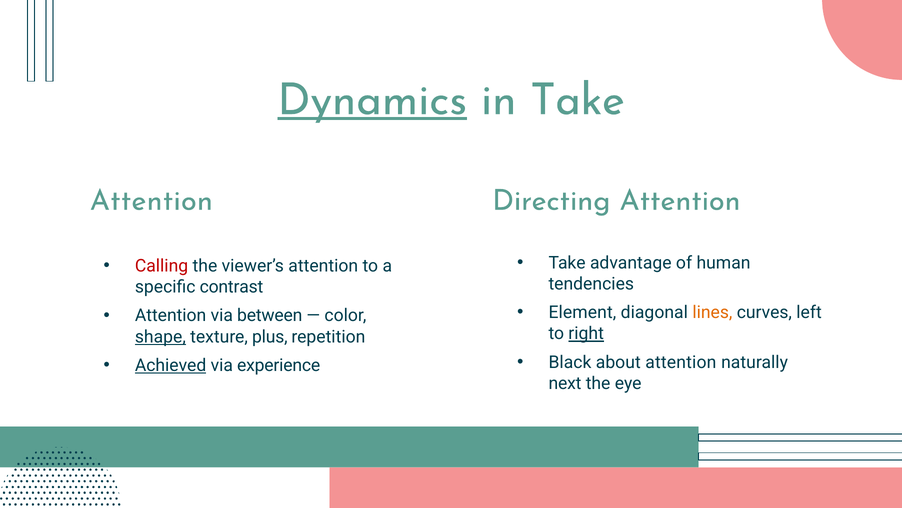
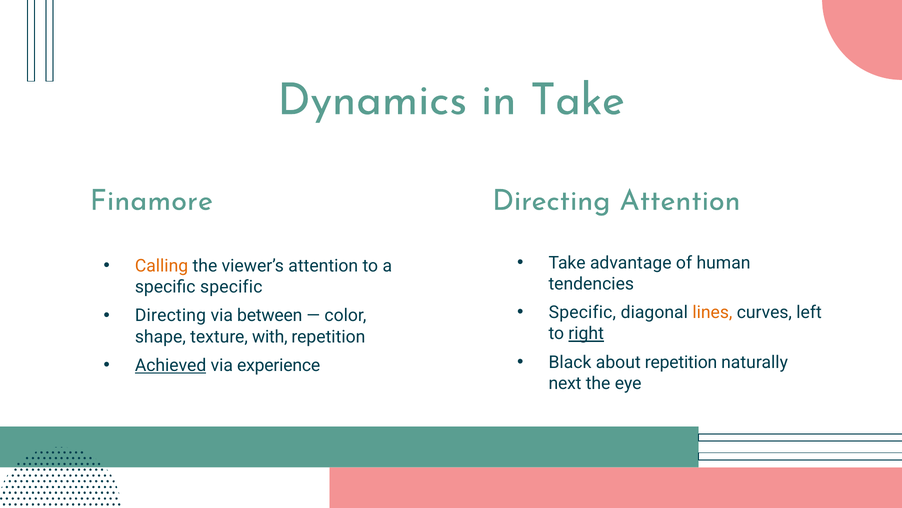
Dynamics underline: present -> none
Attention at (151, 200): Attention -> Finamore
Calling colour: red -> orange
specific contrast: contrast -> specific
Element at (582, 312): Element -> Specific
Attention at (171, 315): Attention -> Directing
shape underline: present -> none
plus: plus -> with
about attention: attention -> repetition
